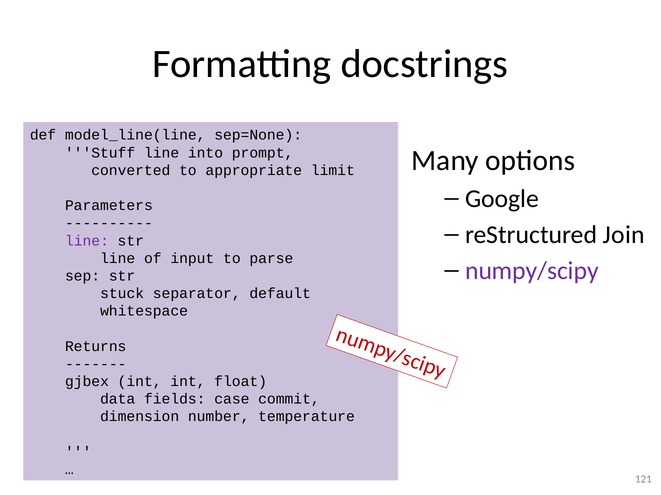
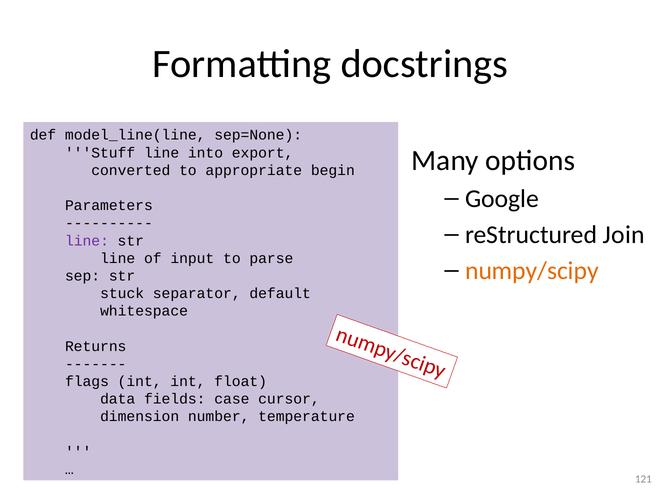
prompt: prompt -> export
limit: limit -> begin
numpy/scipy colour: purple -> orange
gjbex: gjbex -> flags
commit: commit -> cursor
